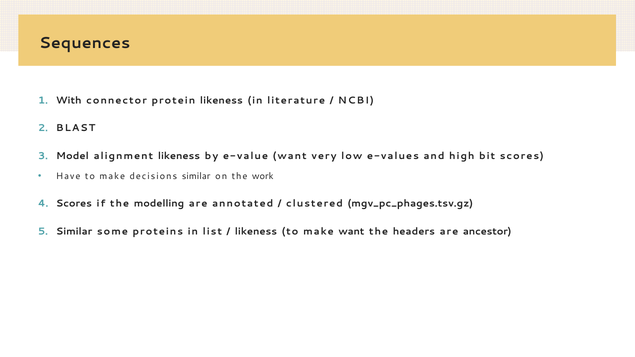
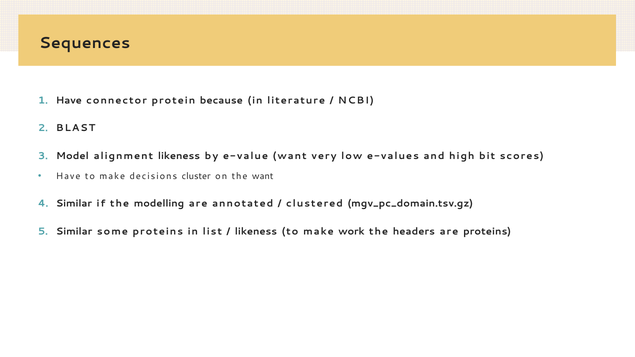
With at (69, 100): With -> Have
protein likeness: likeness -> because
decisions similar: similar -> cluster
the work: work -> want
Scores at (74, 204): Scores -> Similar
mgv_pc_phages.tsv.gz: mgv_pc_phages.tsv.gz -> mgv_pc_domain.tsv.gz
make want: want -> work
are ancestor: ancestor -> proteins
